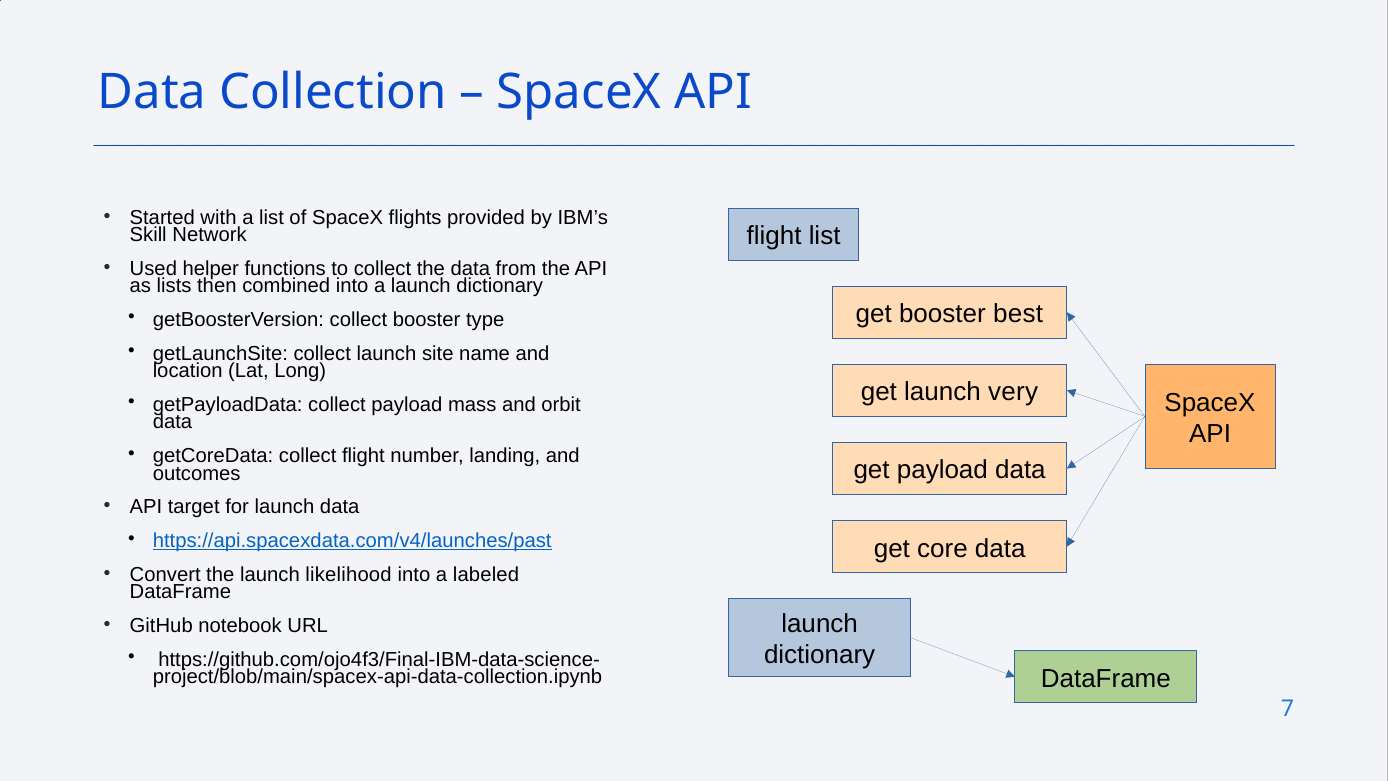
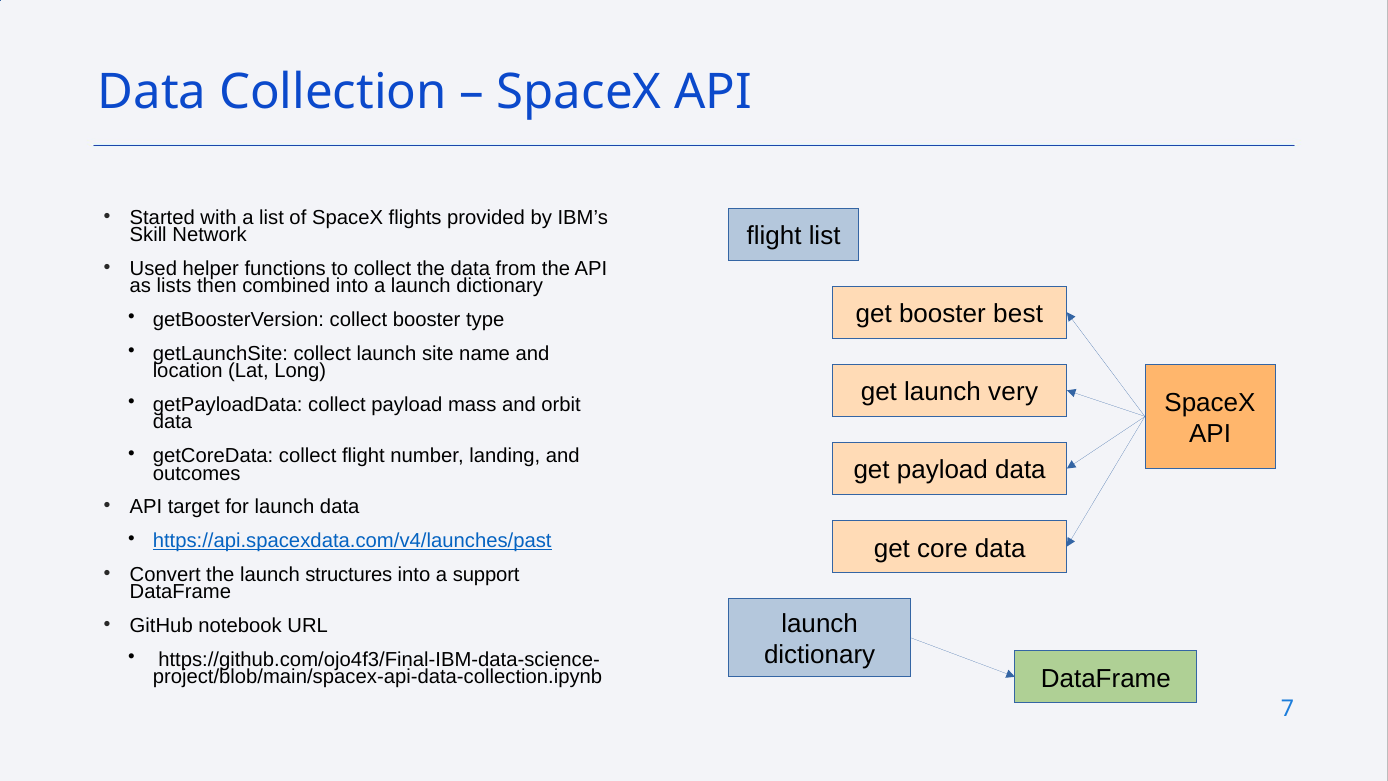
likelihood: likelihood -> structures
labeled: labeled -> support
